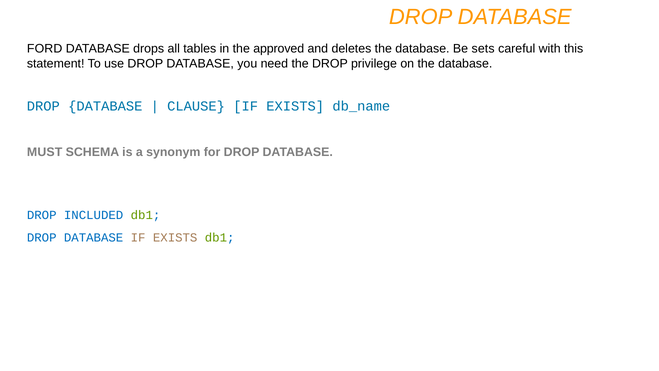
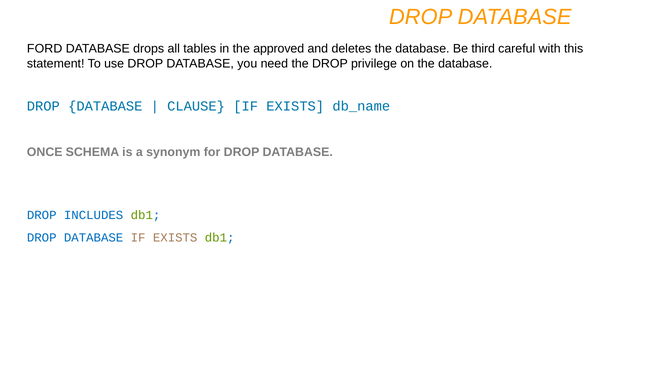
sets: sets -> third
MUST: MUST -> ONCE
INCLUDED: INCLUDED -> INCLUDES
